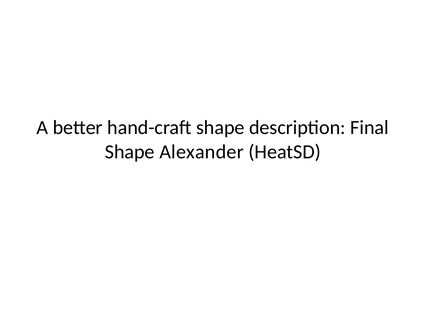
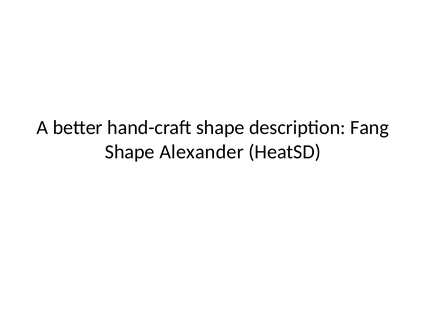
Final: Final -> Fang
